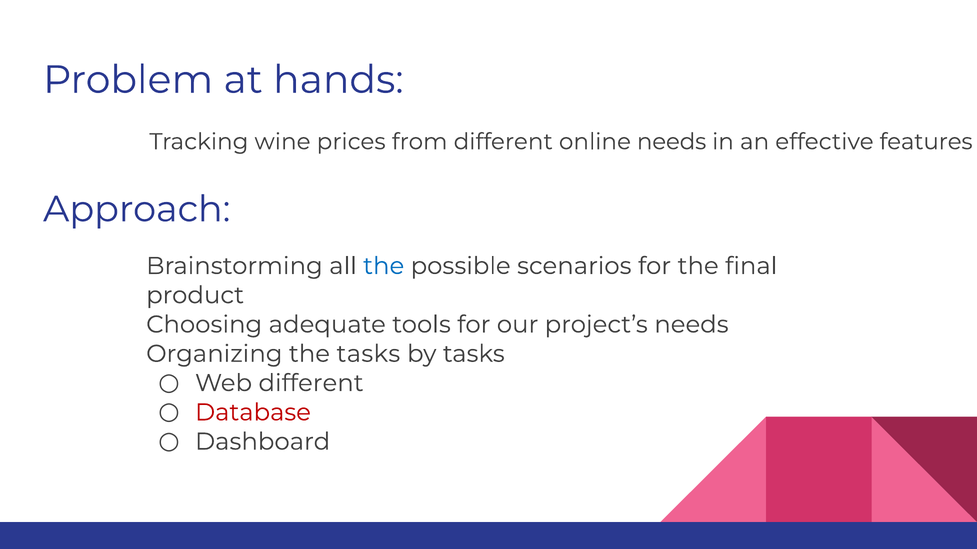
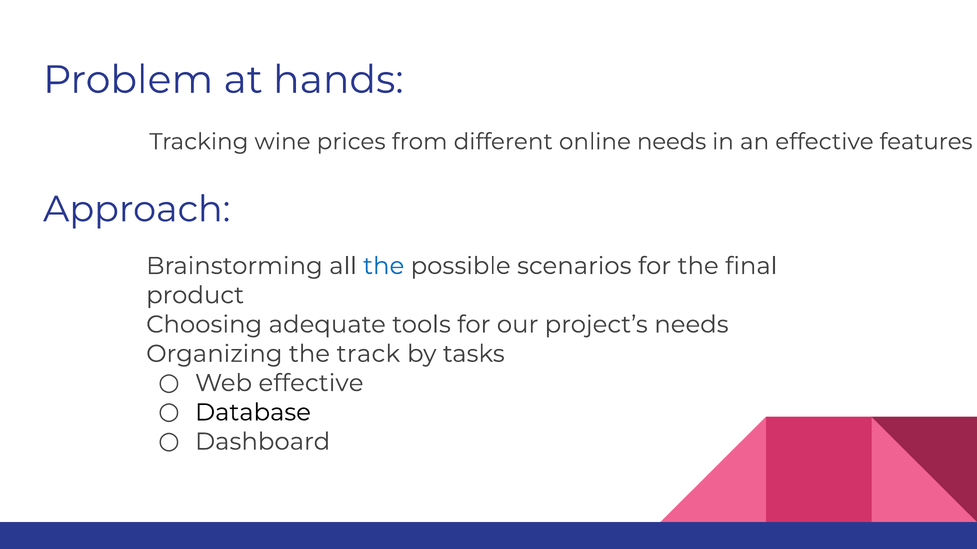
the tasks: tasks -> track
Web different: different -> effective
Database colour: red -> black
